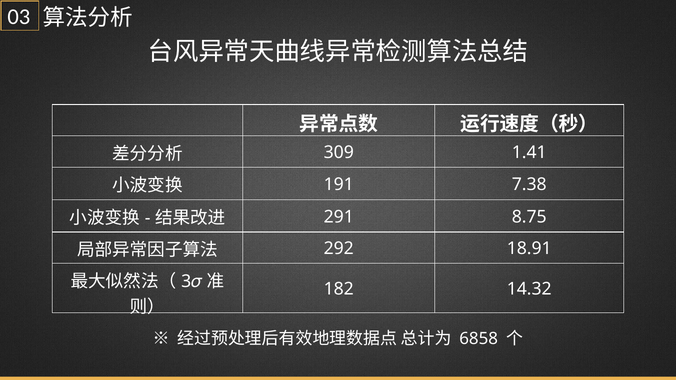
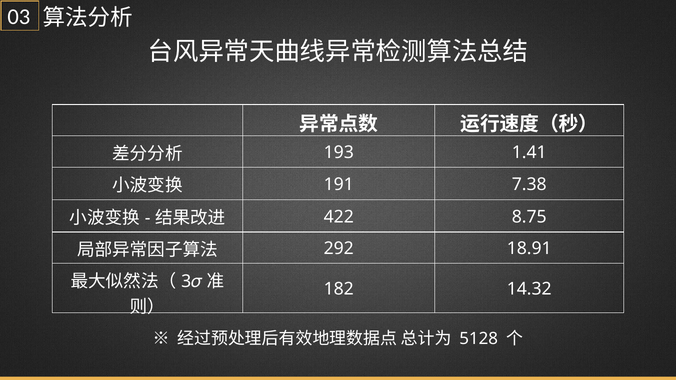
309: 309 -> 193
291: 291 -> 422
6858: 6858 -> 5128
